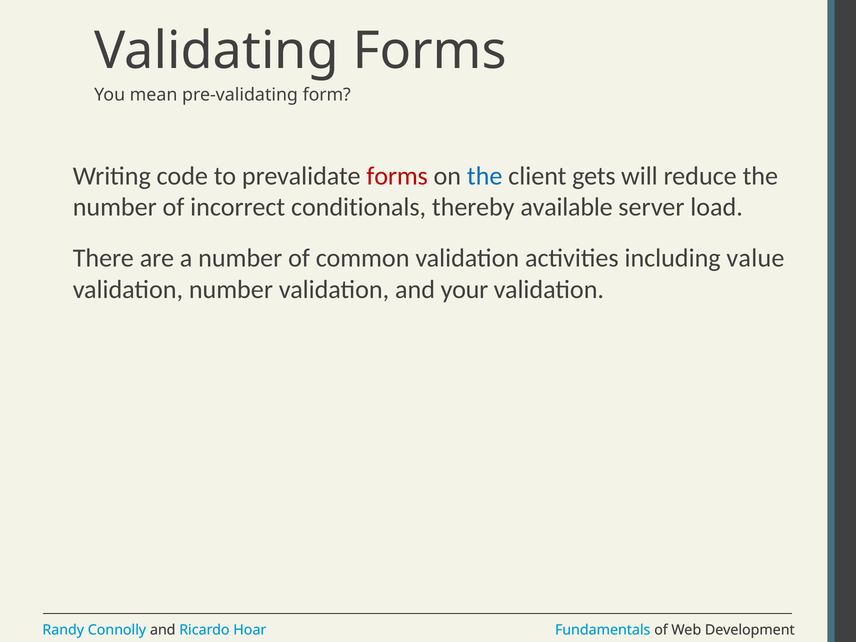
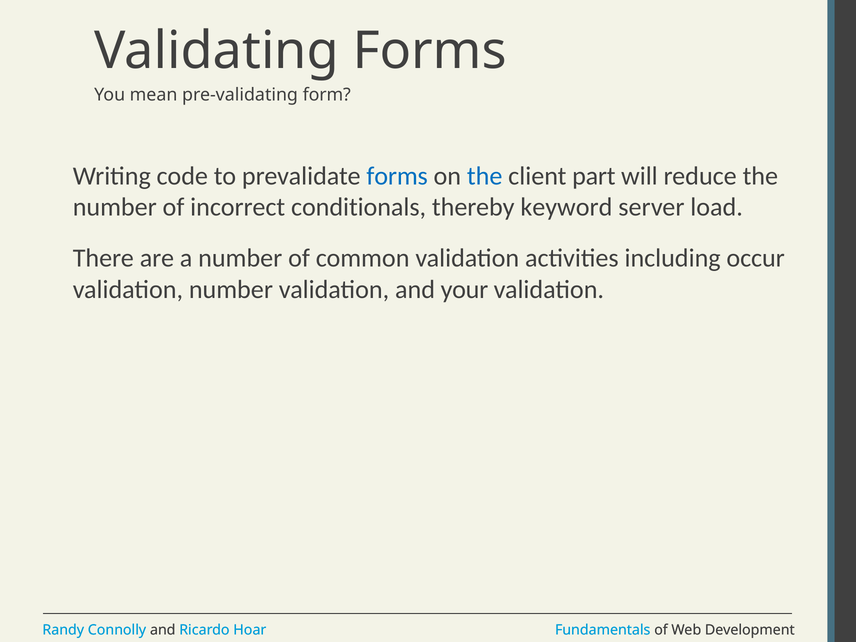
forms at (397, 176) colour: red -> blue
gets: gets -> part
available: available -> keyword
value: value -> occur
